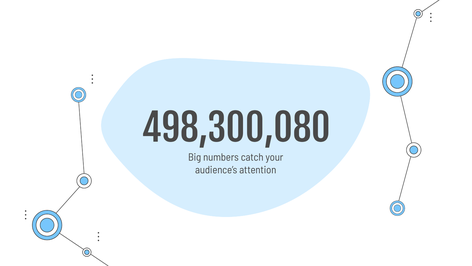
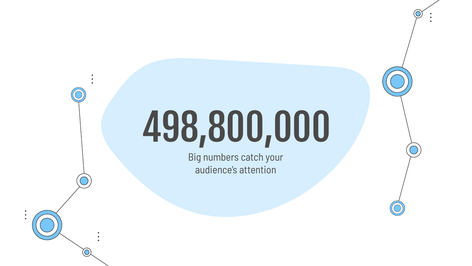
498,300,080: 498,300,080 -> 498,800,000
